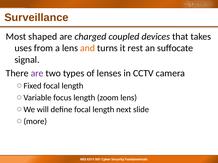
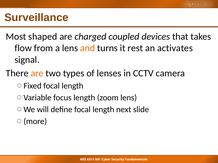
uses: uses -> flow
suffocate: suffocate -> activates
are at (37, 73) colour: purple -> orange
